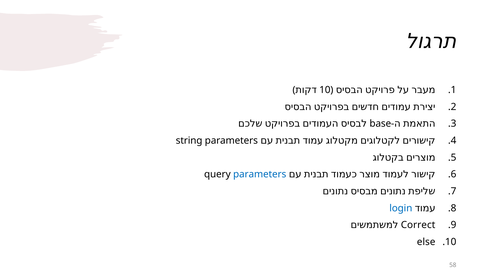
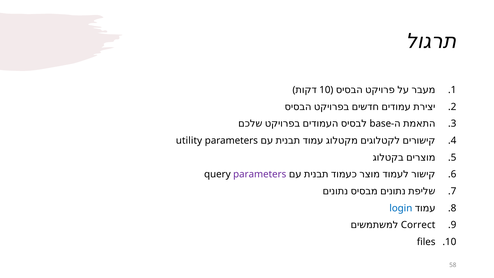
string: string -> utility
parameters at (260, 174) colour: blue -> purple
else: else -> files
